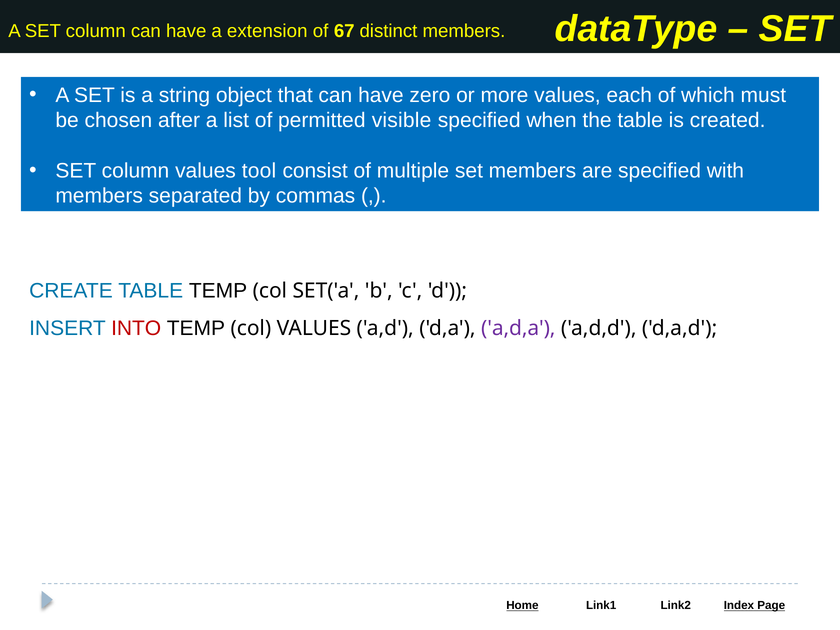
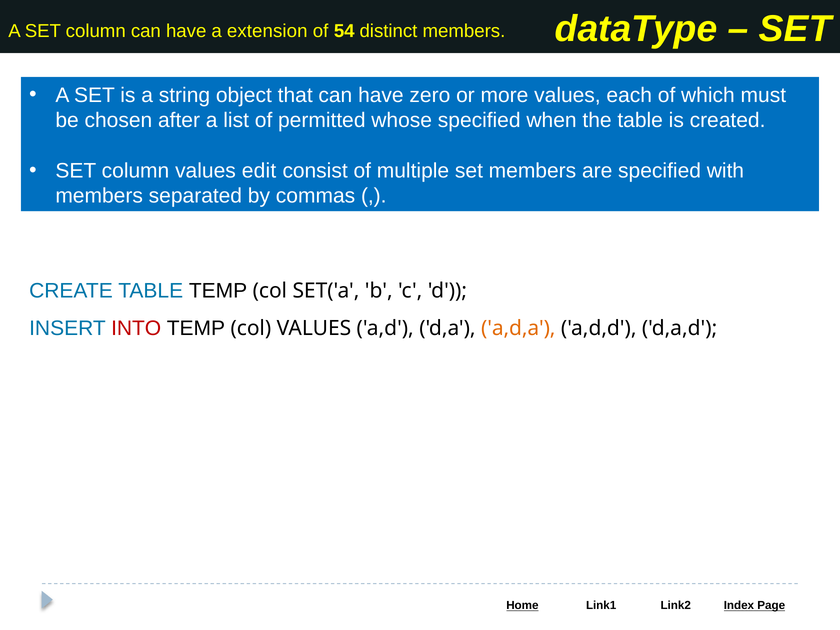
67: 67 -> 54
visible: visible -> whose
tool: tool -> edit
a,d,a colour: purple -> orange
